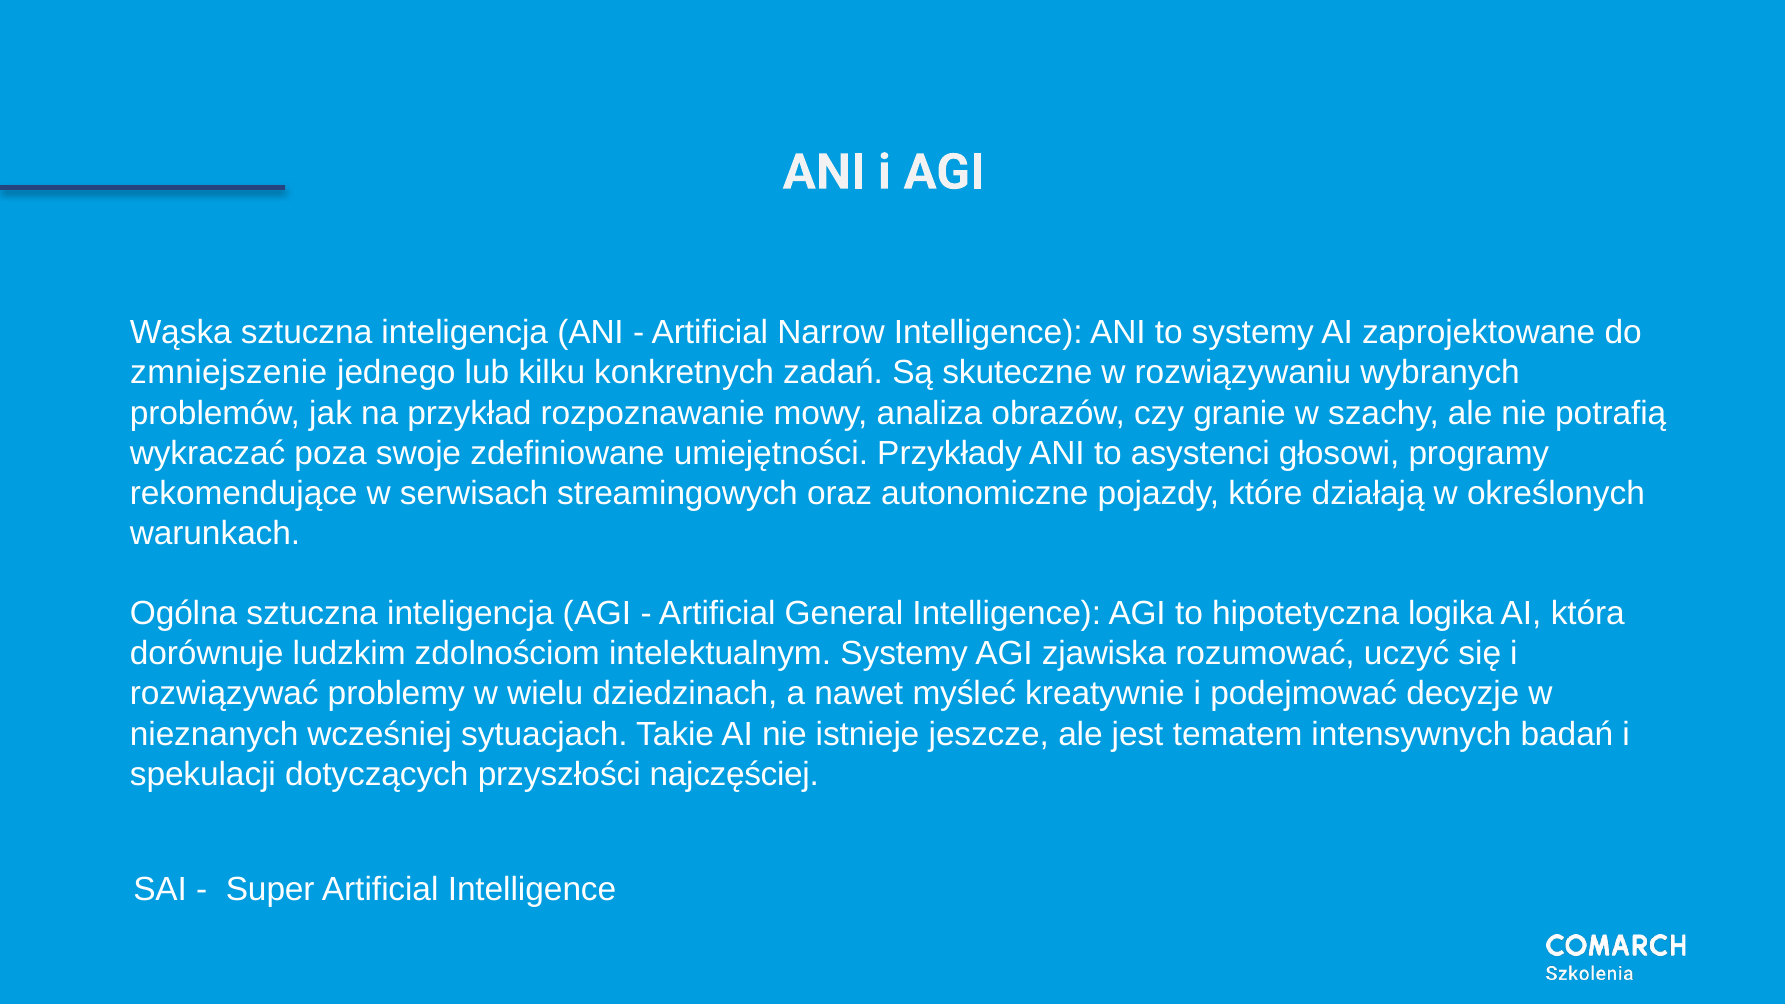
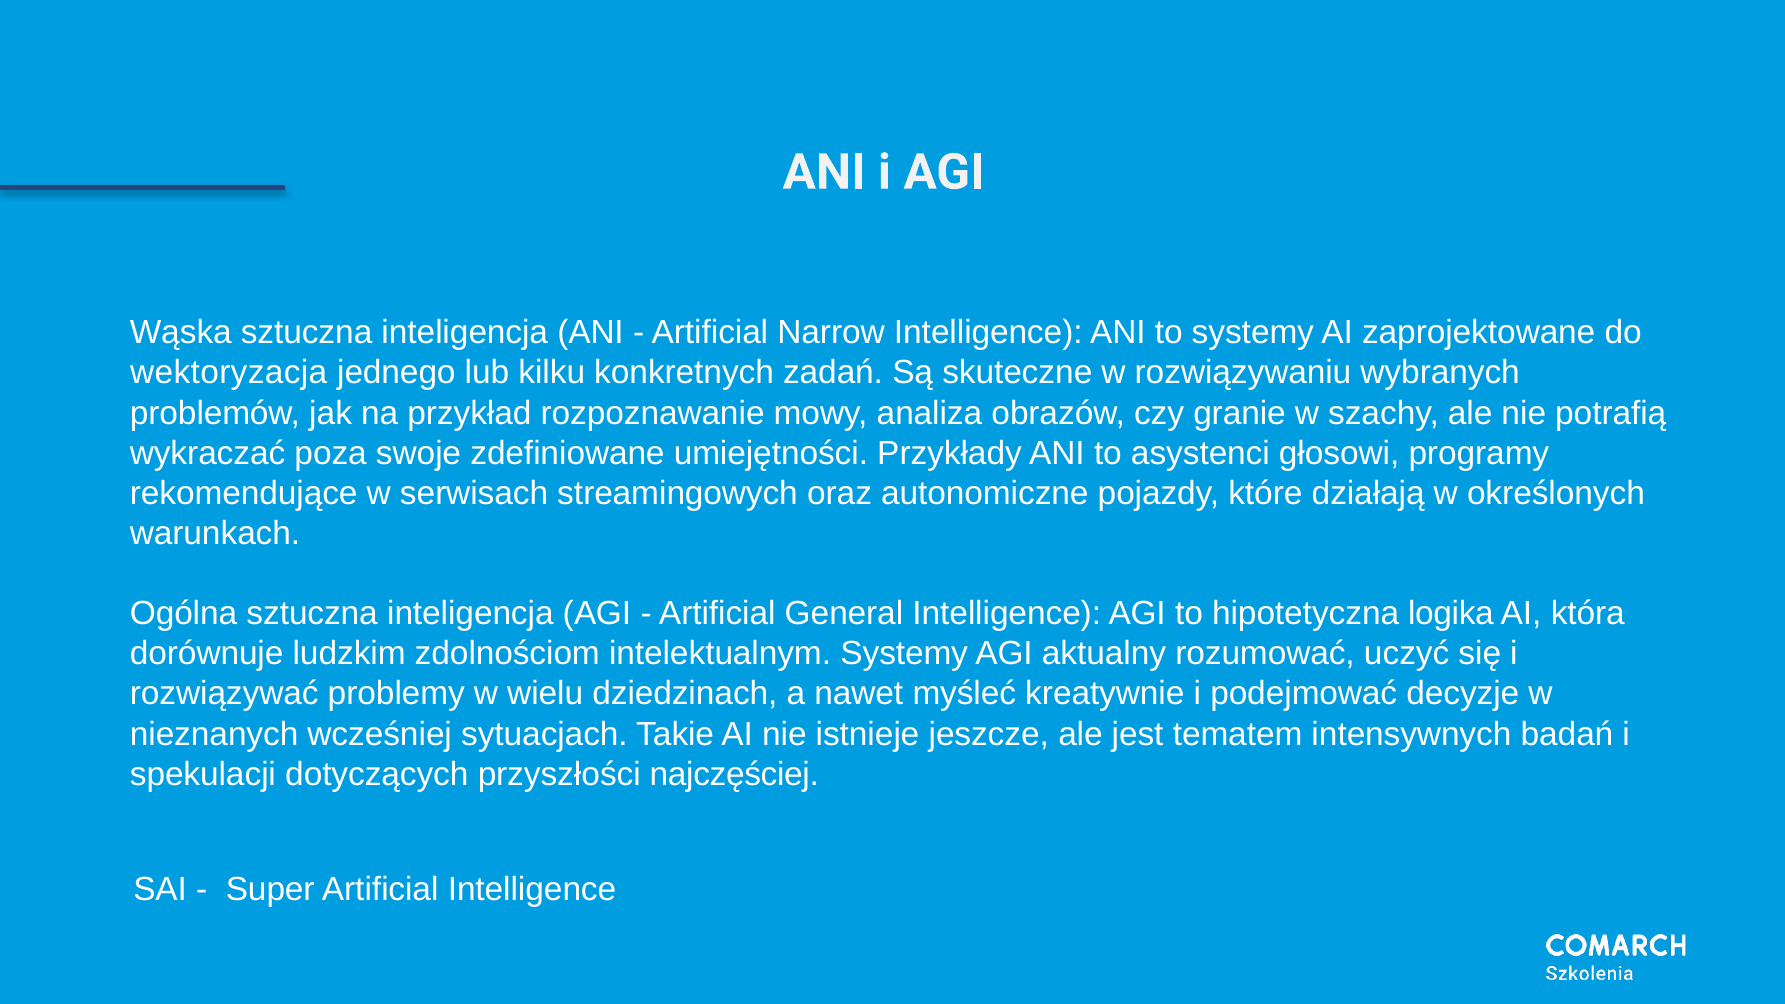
zmniejszenie: zmniejszenie -> wektoryzacja
zjawiska: zjawiska -> aktualny
